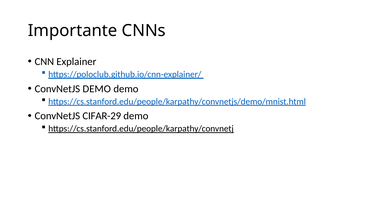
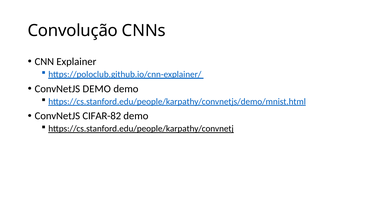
Importante: Importante -> Convolução
CIFAR-29: CIFAR-29 -> CIFAR-82
